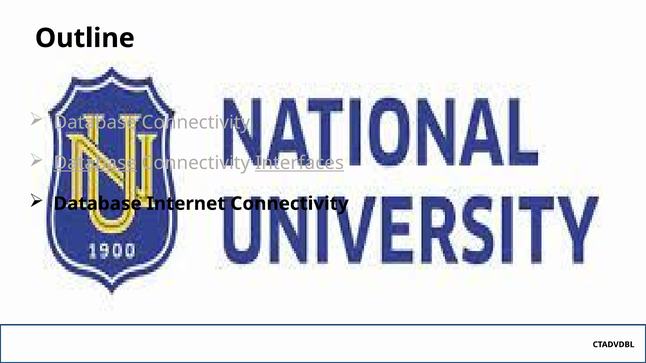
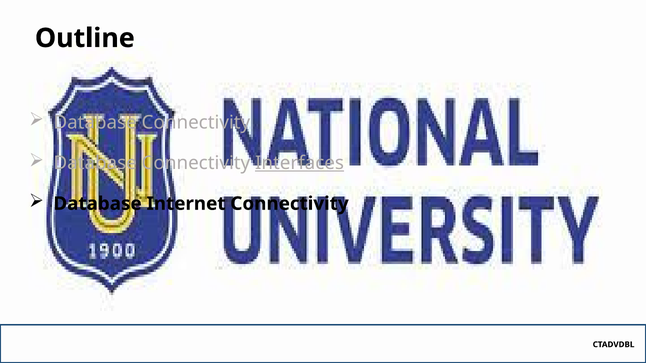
Database at (95, 163) underline: present -> none
